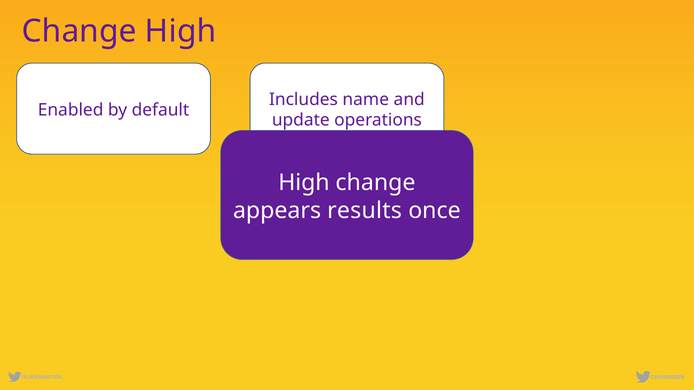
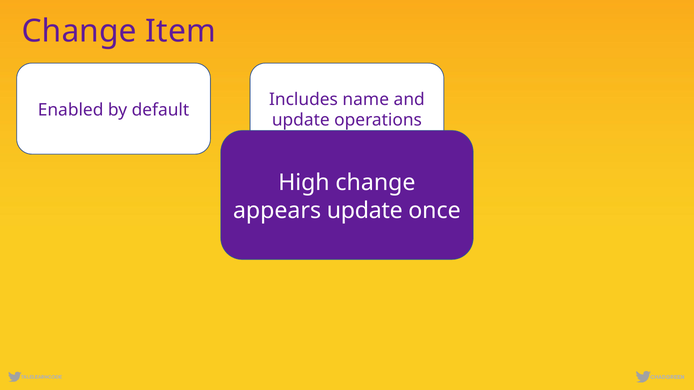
Change High: High -> Item
appears results: results -> update
